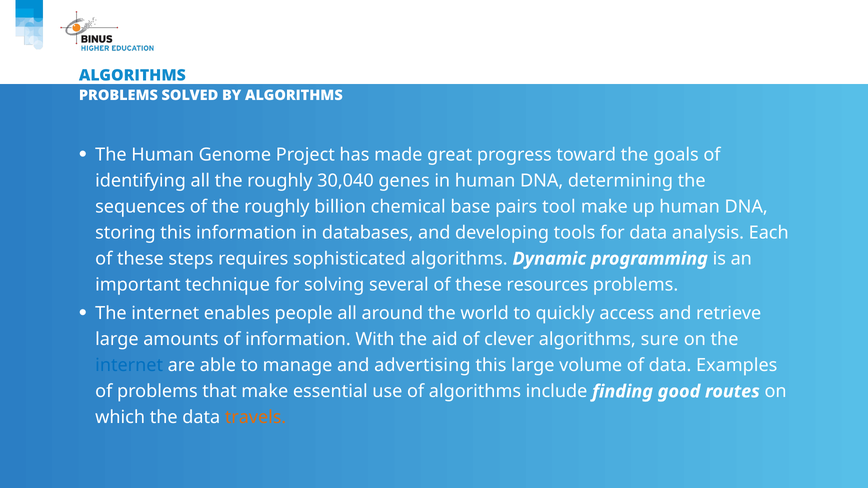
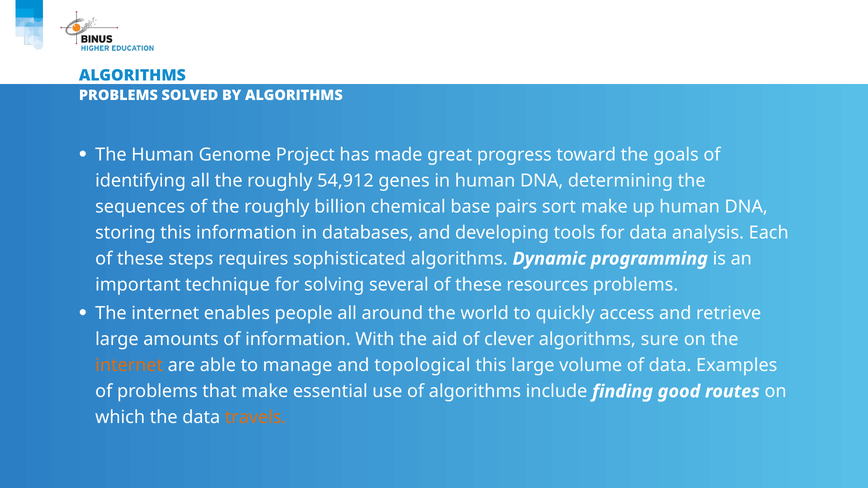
30,040: 30,040 -> 54,912
tool: tool -> sort
internet at (129, 366) colour: blue -> orange
advertising: advertising -> topological
